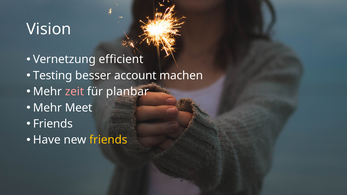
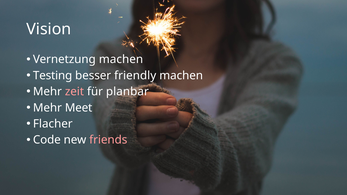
Vernetzung efficient: efficient -> machen
account: account -> friendly
Friends at (53, 124): Friends -> Flacher
Have: Have -> Code
friends at (108, 140) colour: yellow -> pink
